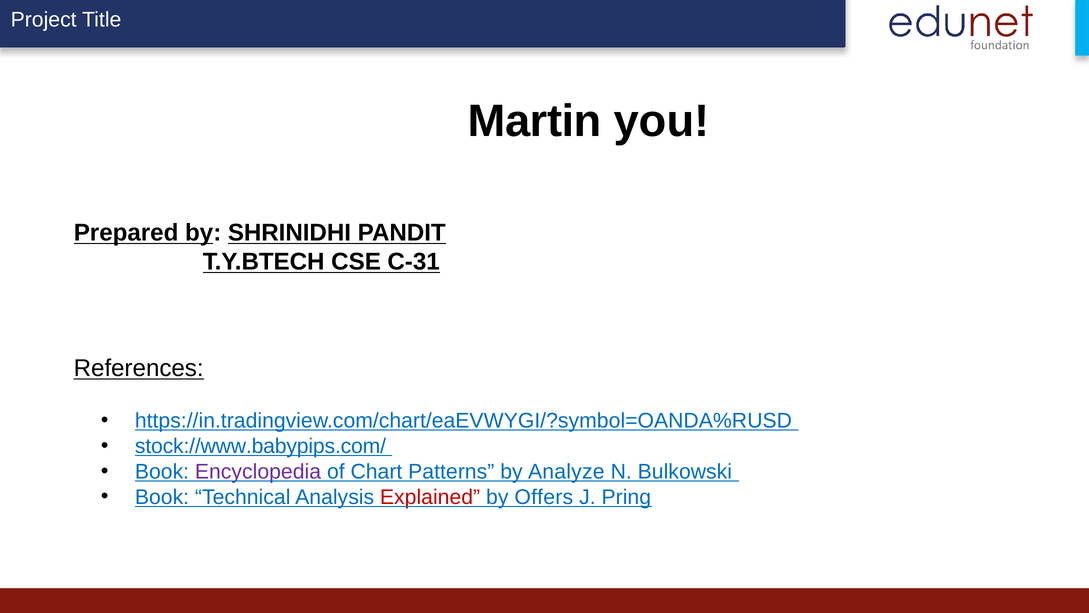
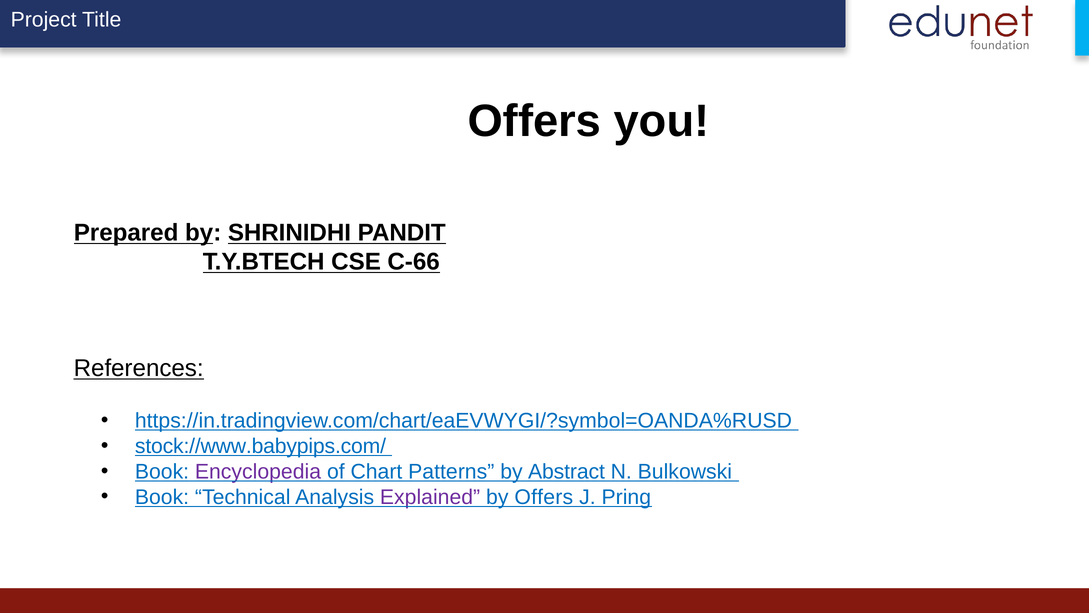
Martin at (535, 121): Martin -> Offers
C-31: C-31 -> C-66
Analyze: Analyze -> Abstract
Explained colour: red -> purple
